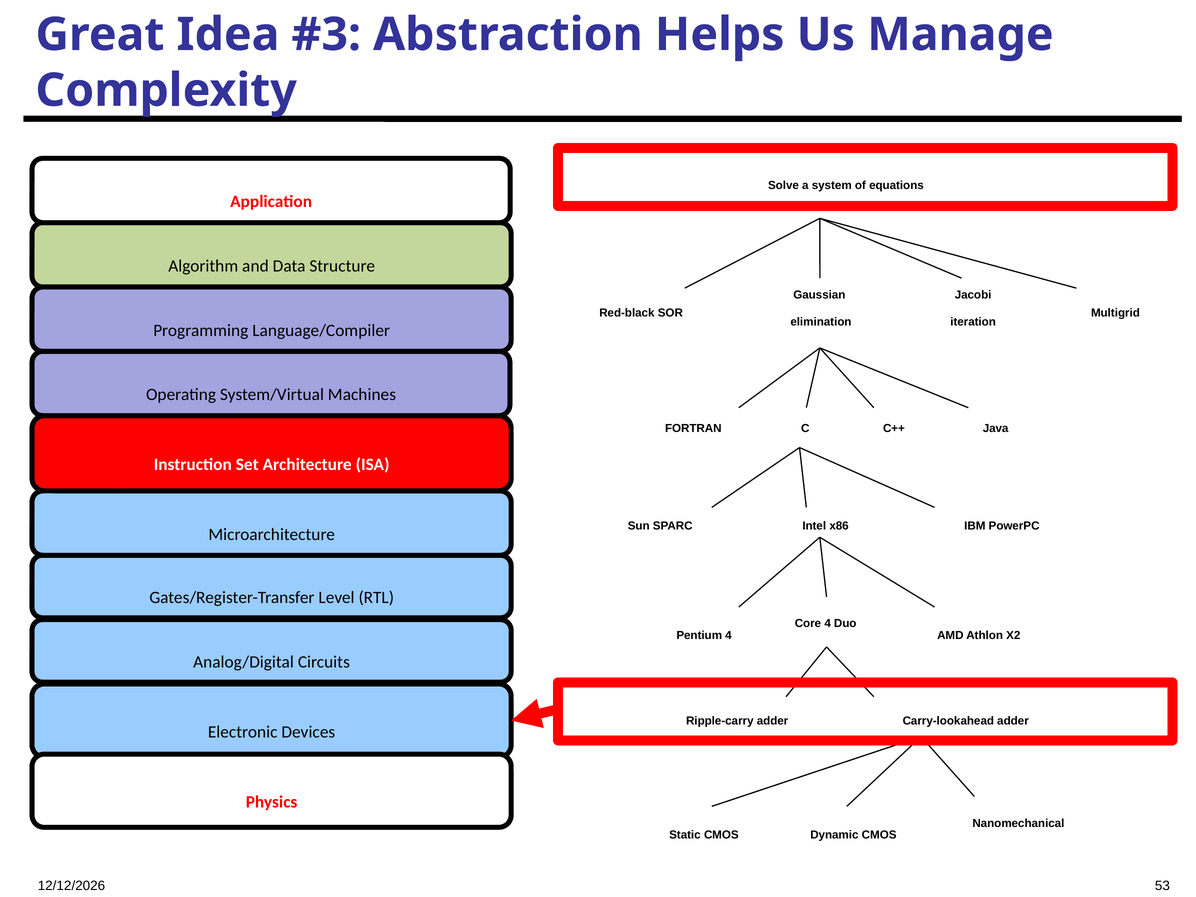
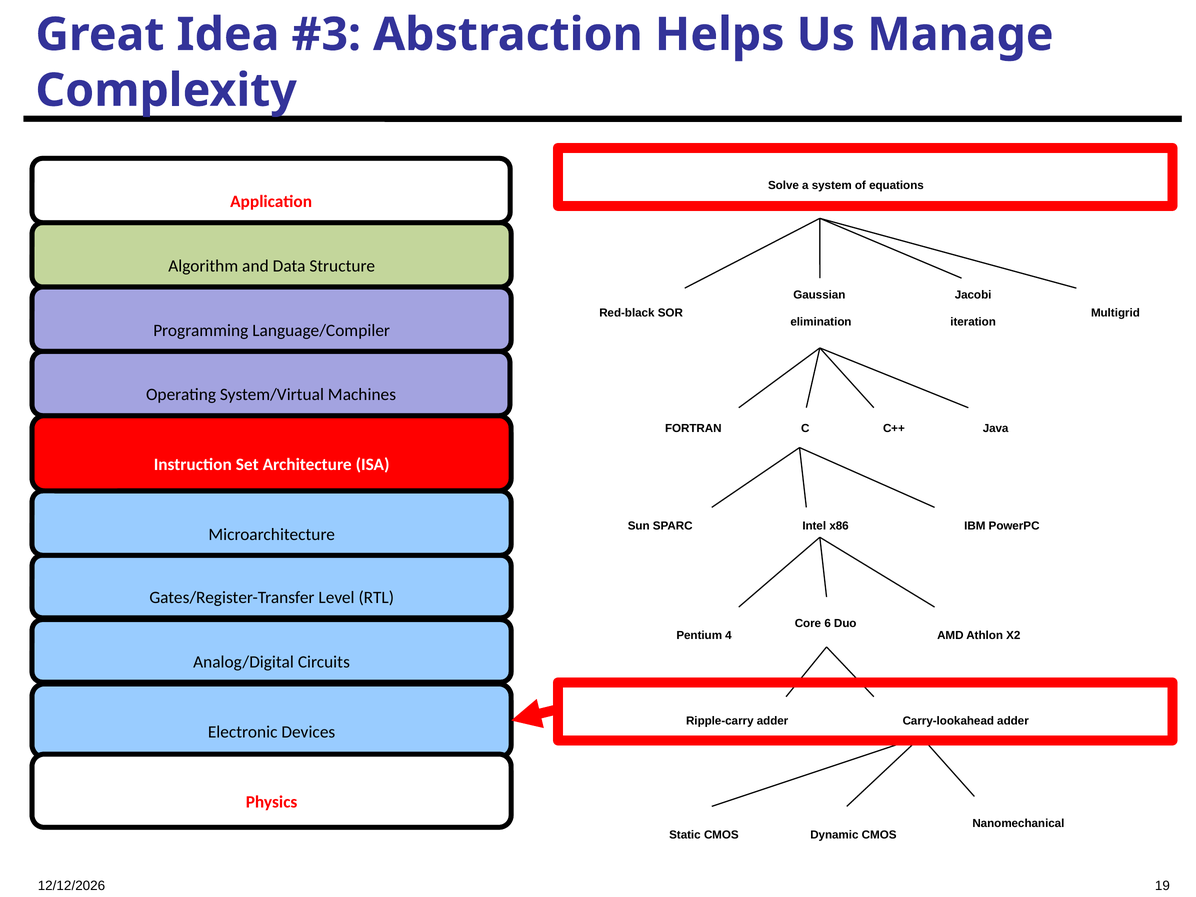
Core 4: 4 -> 6
53: 53 -> 19
